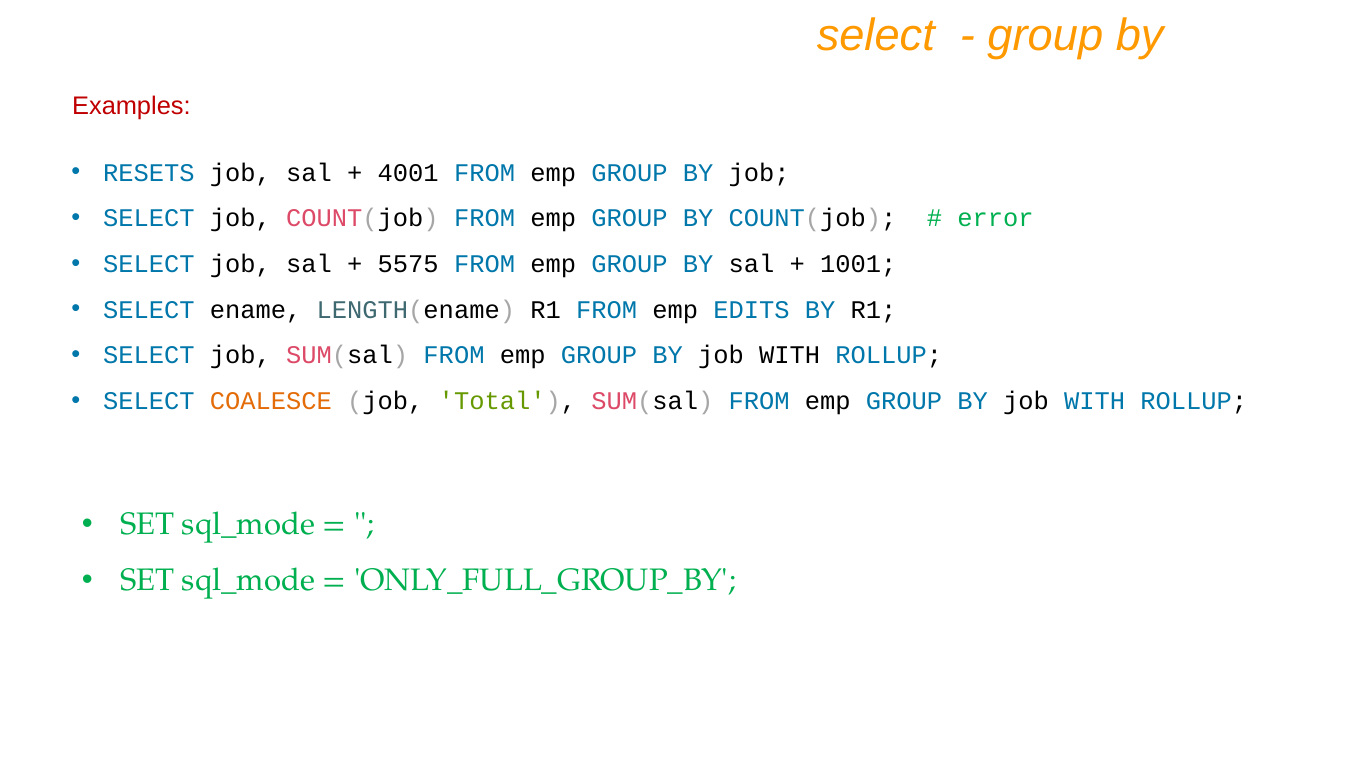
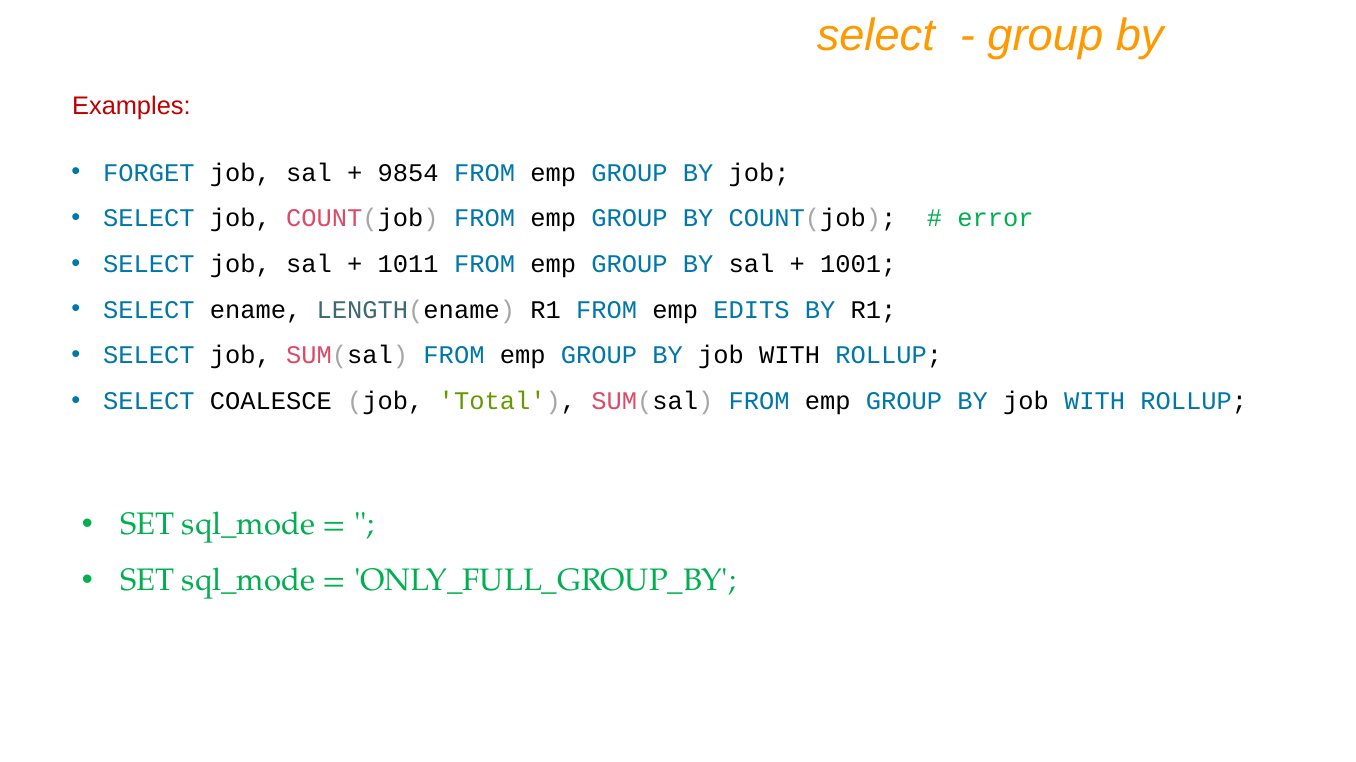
RESETS: RESETS -> FORGET
4001: 4001 -> 9854
5575: 5575 -> 1011
COALESCE colour: orange -> black
